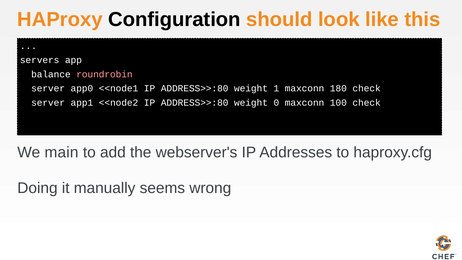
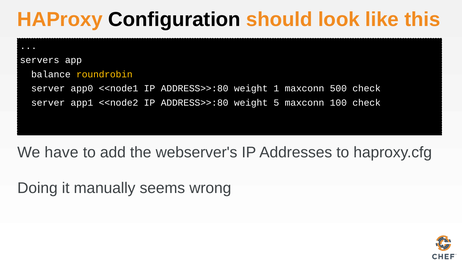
roundrobin colour: pink -> yellow
180: 180 -> 500
0: 0 -> 5
main: main -> have
